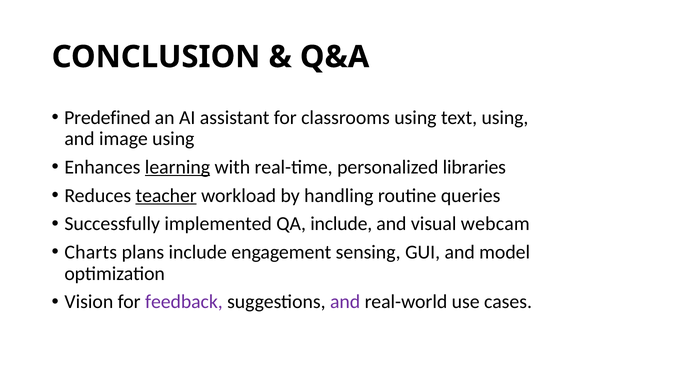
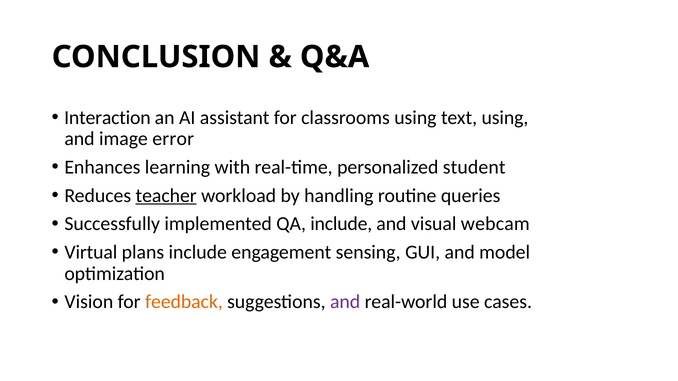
Predefined: Predefined -> Interaction
image using: using -> error
learning underline: present -> none
libraries: libraries -> student
Charts: Charts -> Virtual
feedback colour: purple -> orange
